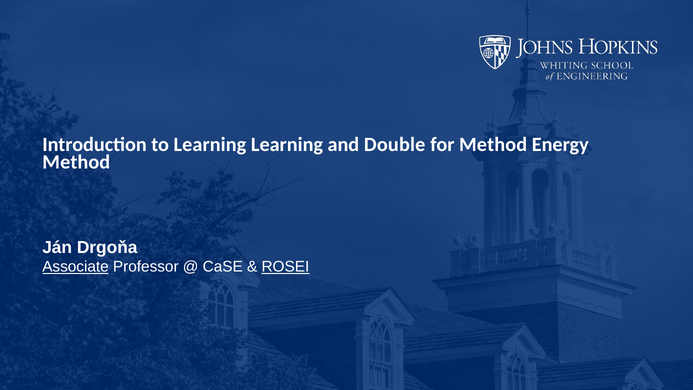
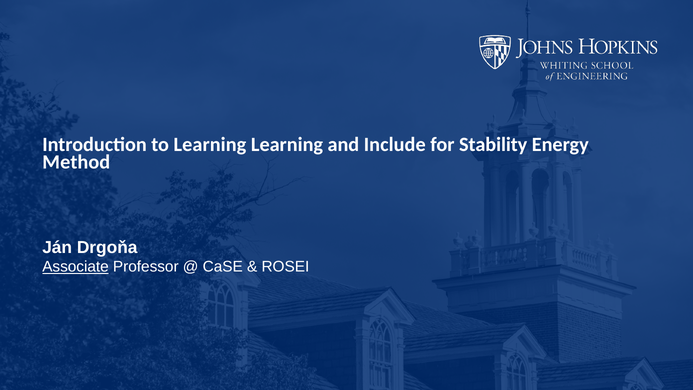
Double: Double -> Include
for Method: Method -> Stability
ROSEI underline: present -> none
